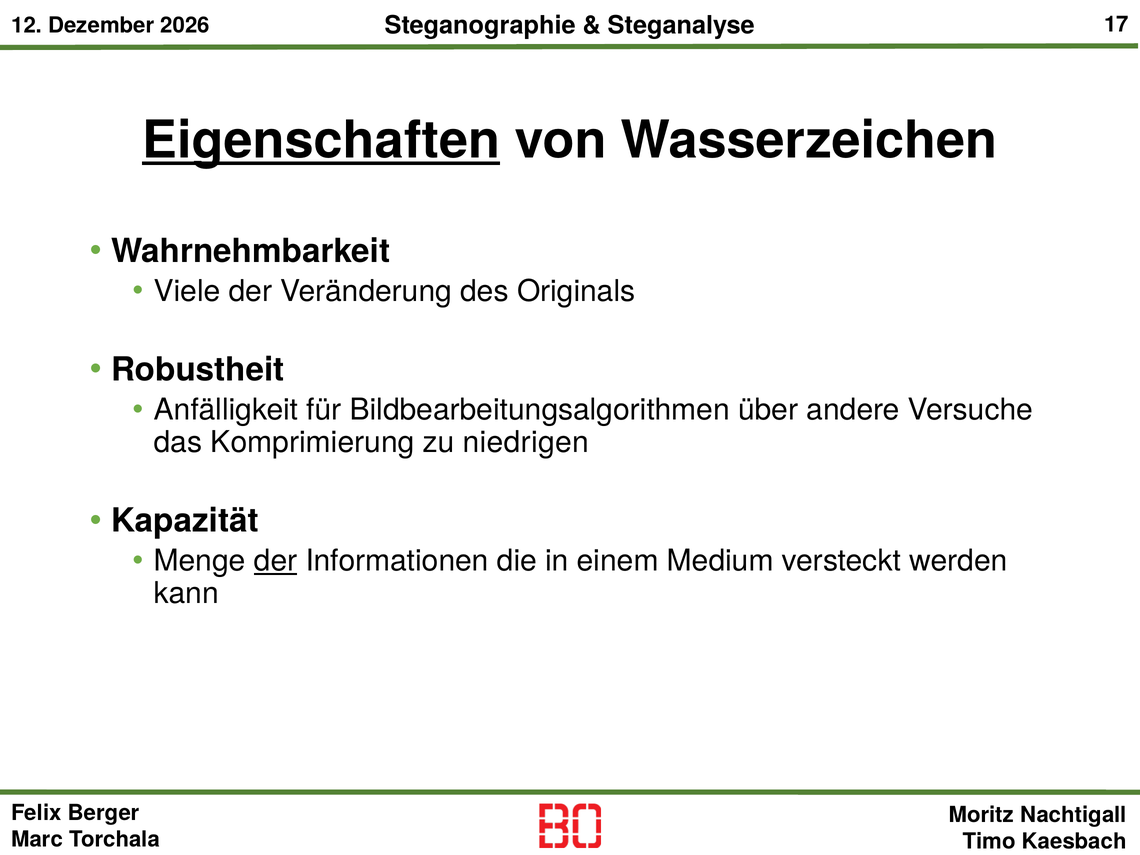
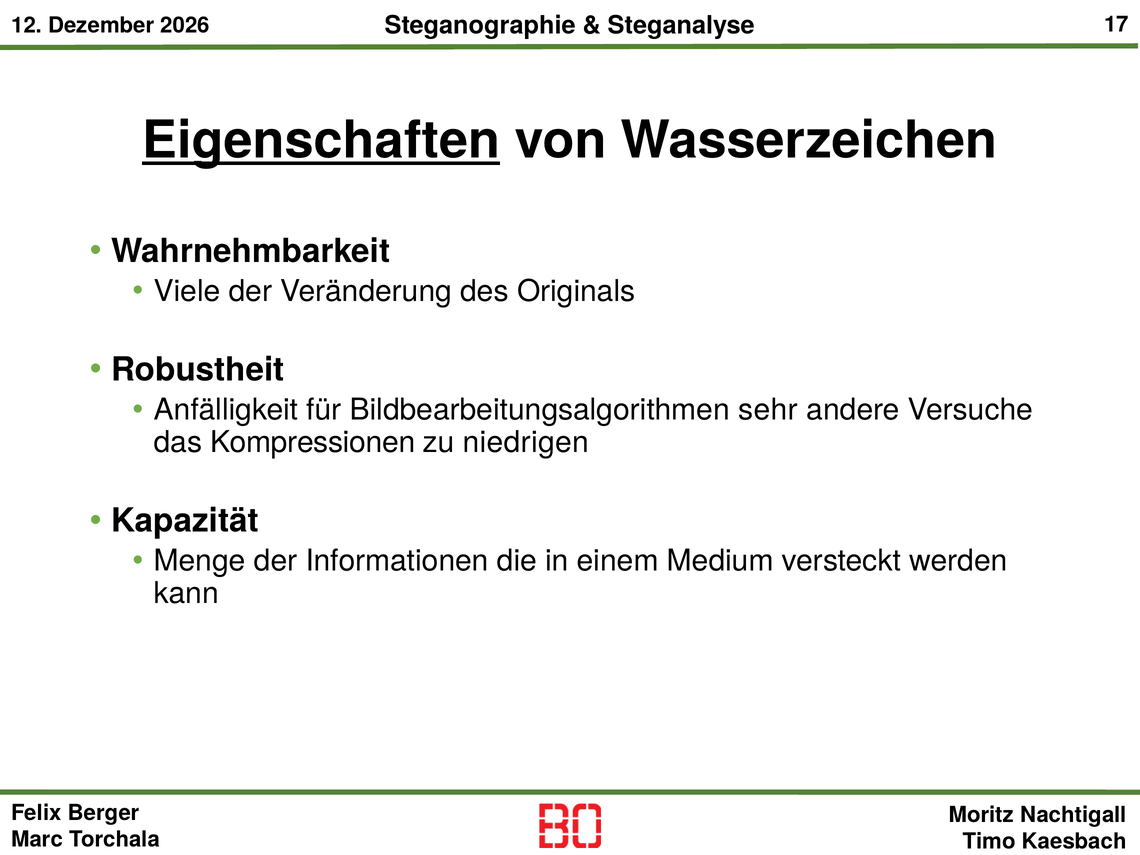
über: über -> sehr
Komprimierung: Komprimierung -> Kompressionen
der at (276, 561) underline: present -> none
